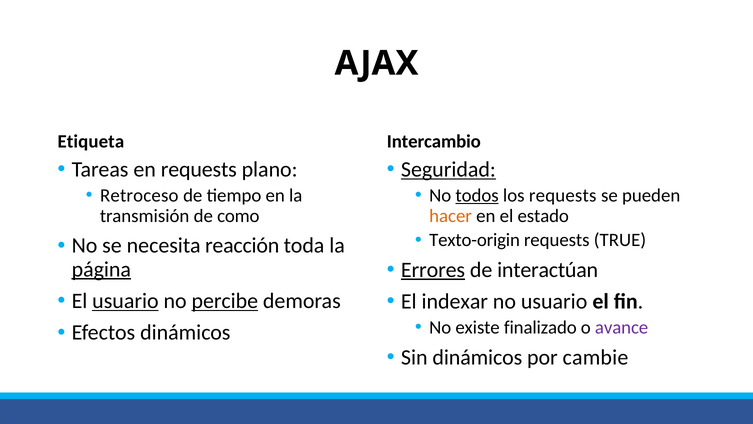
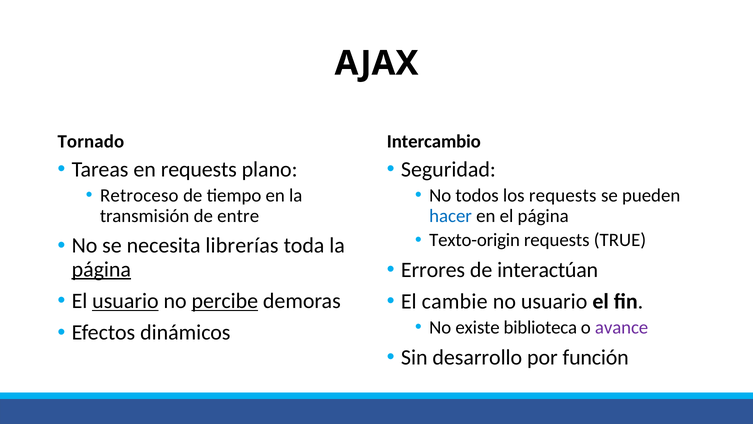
Etiqueta: Etiqueta -> Tornado
Seguridad underline: present -> none
todos underline: present -> none
como: como -> entre
hacer colour: orange -> blue
el estado: estado -> página
reacción: reacción -> librerías
Errores underline: present -> none
indexar: indexar -> cambie
finalizado: finalizado -> biblioteca
Sin dinámicos: dinámicos -> desarrollo
cambie: cambie -> función
